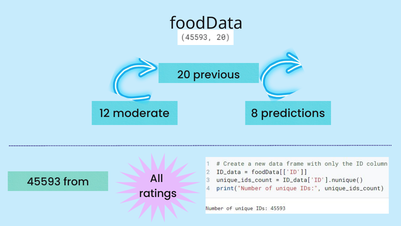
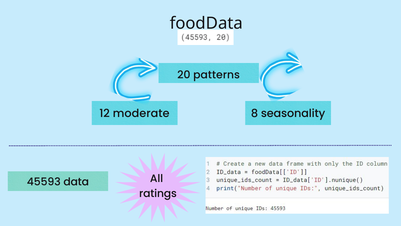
previous: previous -> patterns
predictions: predictions -> seasonality
from: from -> data
